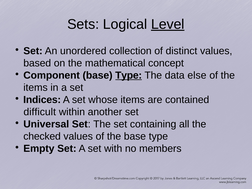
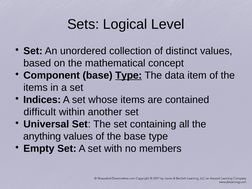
Level underline: present -> none
else: else -> item
checked: checked -> anything
